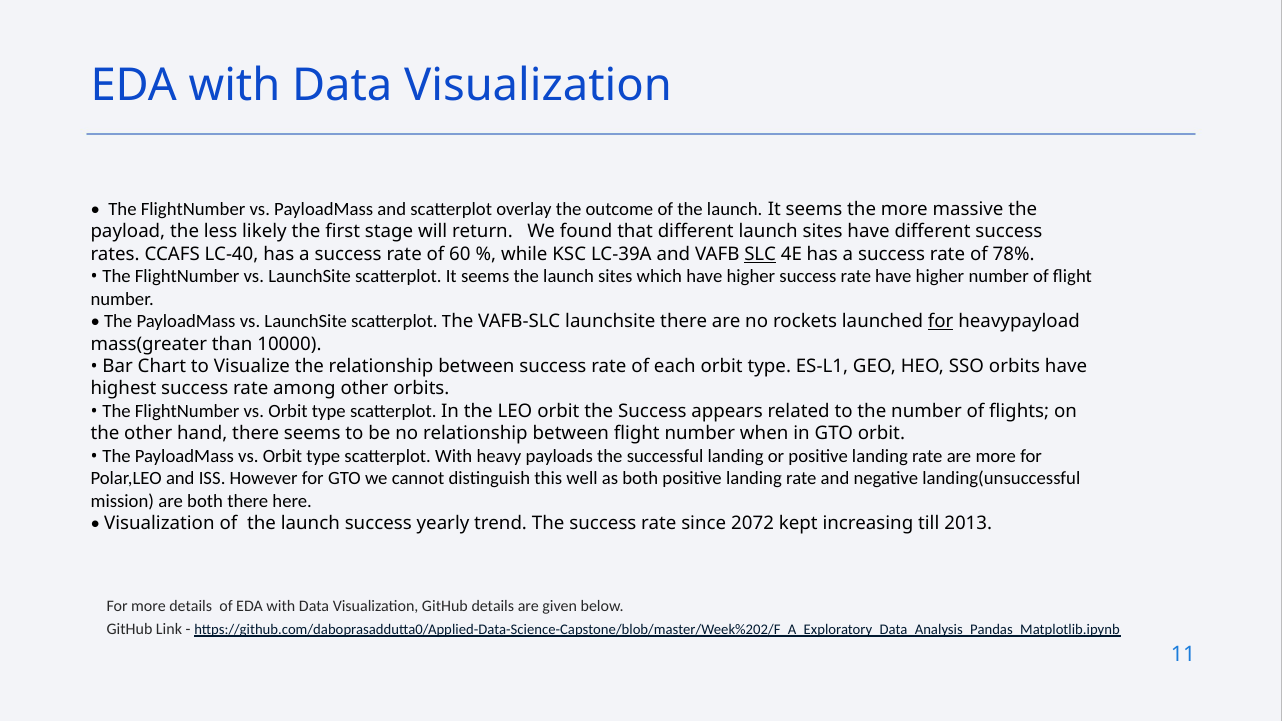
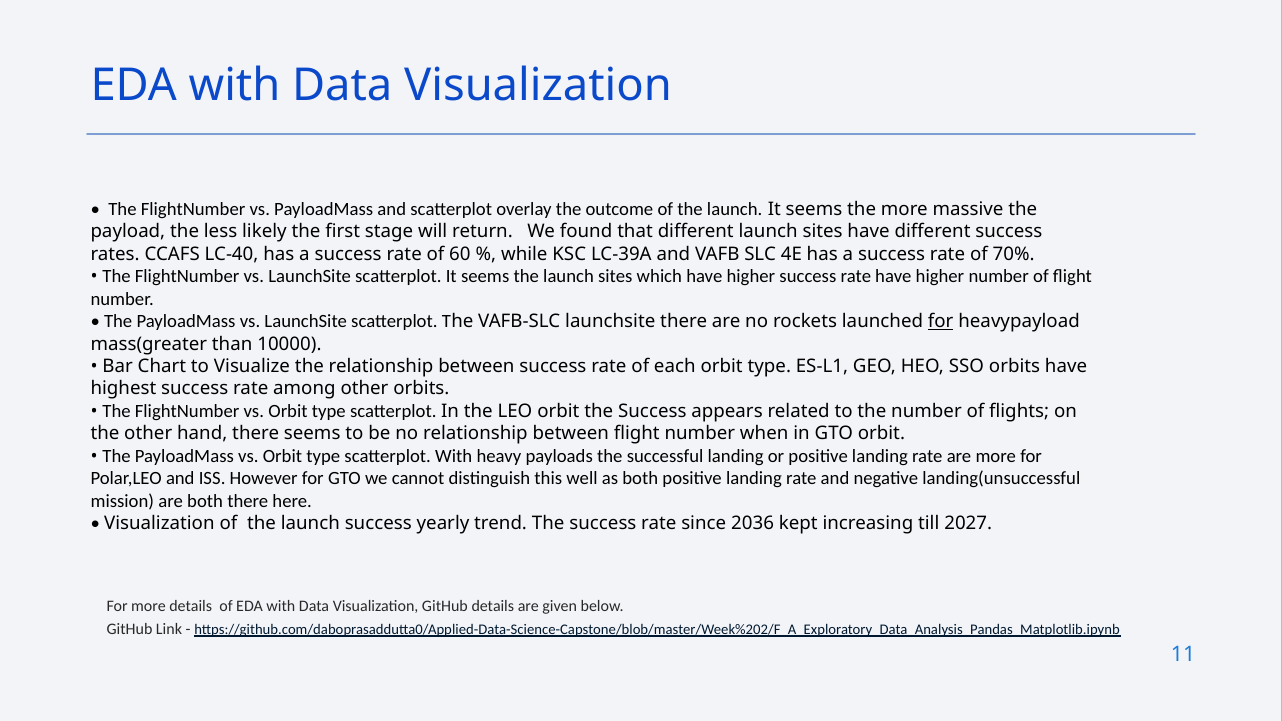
SLC underline: present -> none
78%: 78% -> 70%
2072: 2072 -> 2036
2013: 2013 -> 2027
